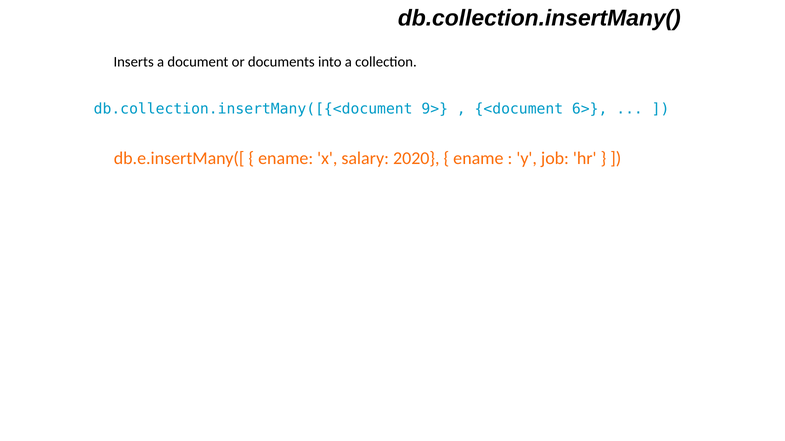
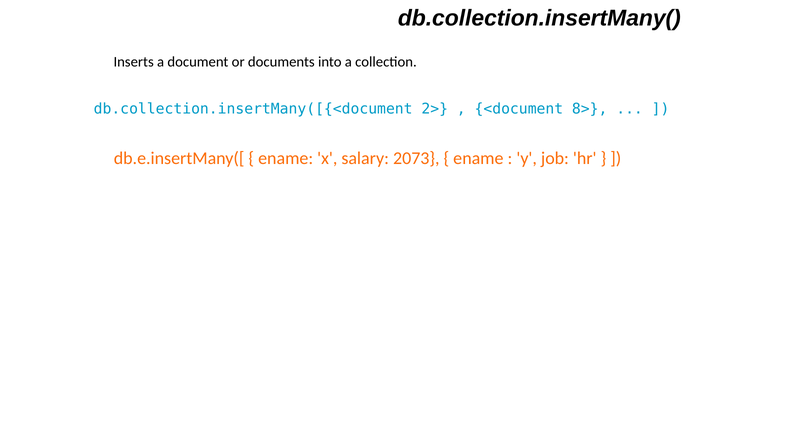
9>: 9> -> 2>
6>: 6> -> 8>
2020: 2020 -> 2073
